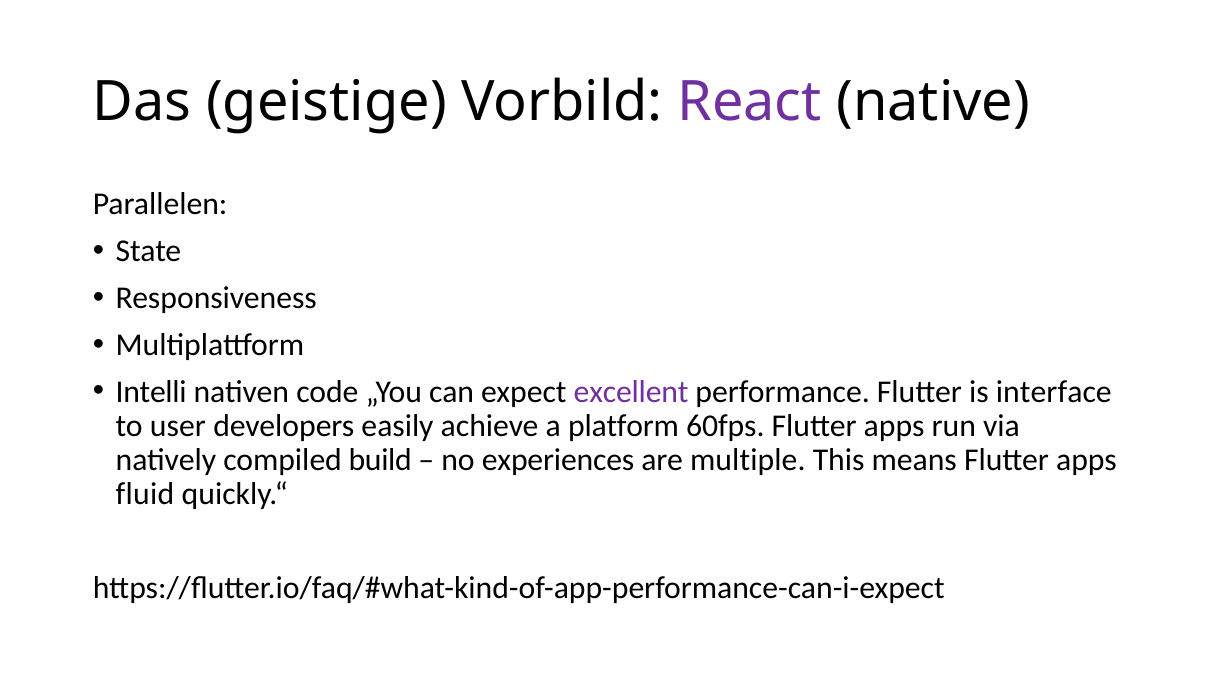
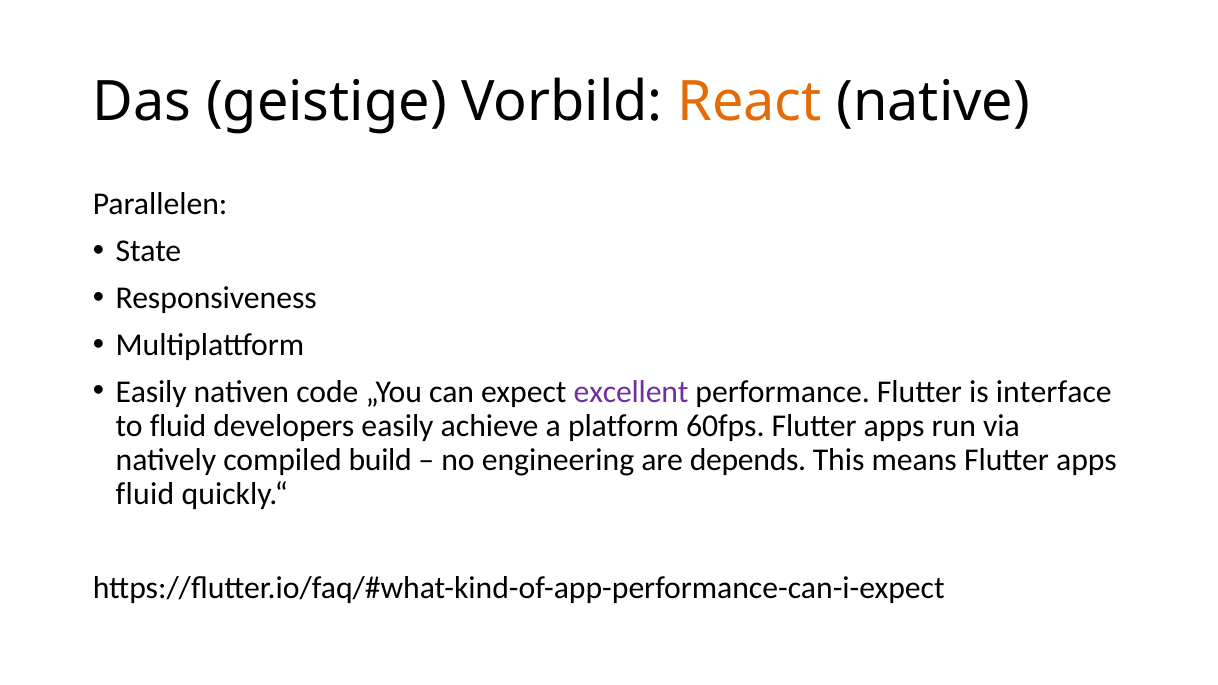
React colour: purple -> orange
Intelli at (151, 392): Intelli -> Easily
to user: user -> fluid
experiences: experiences -> engineering
multiple: multiple -> depends
